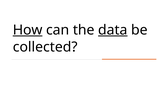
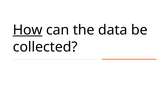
data underline: present -> none
